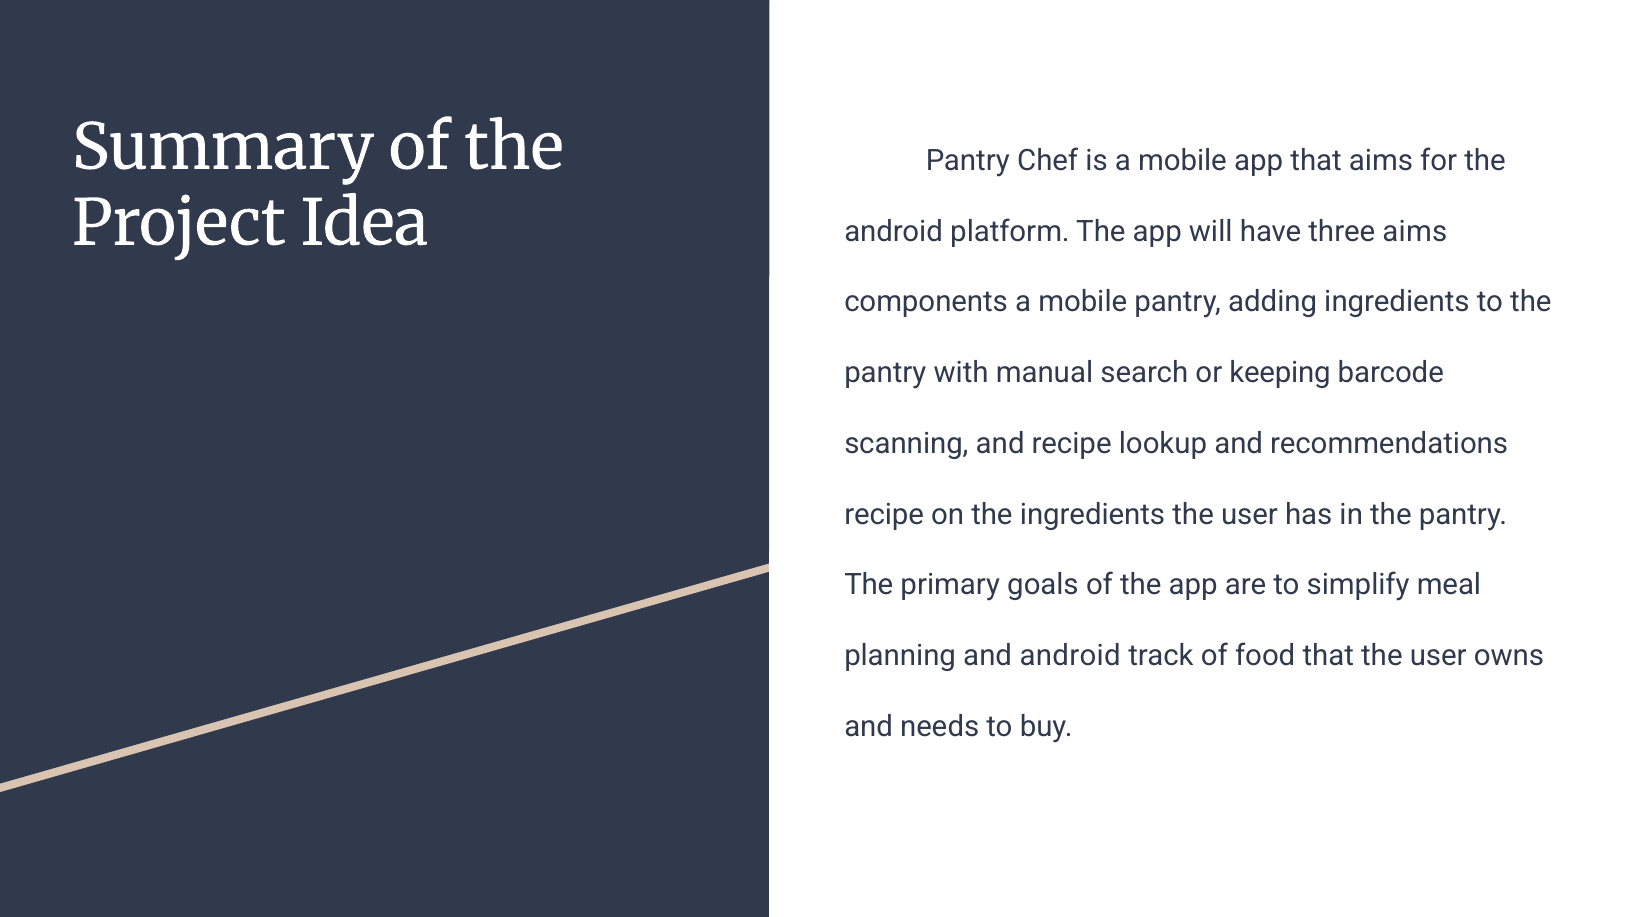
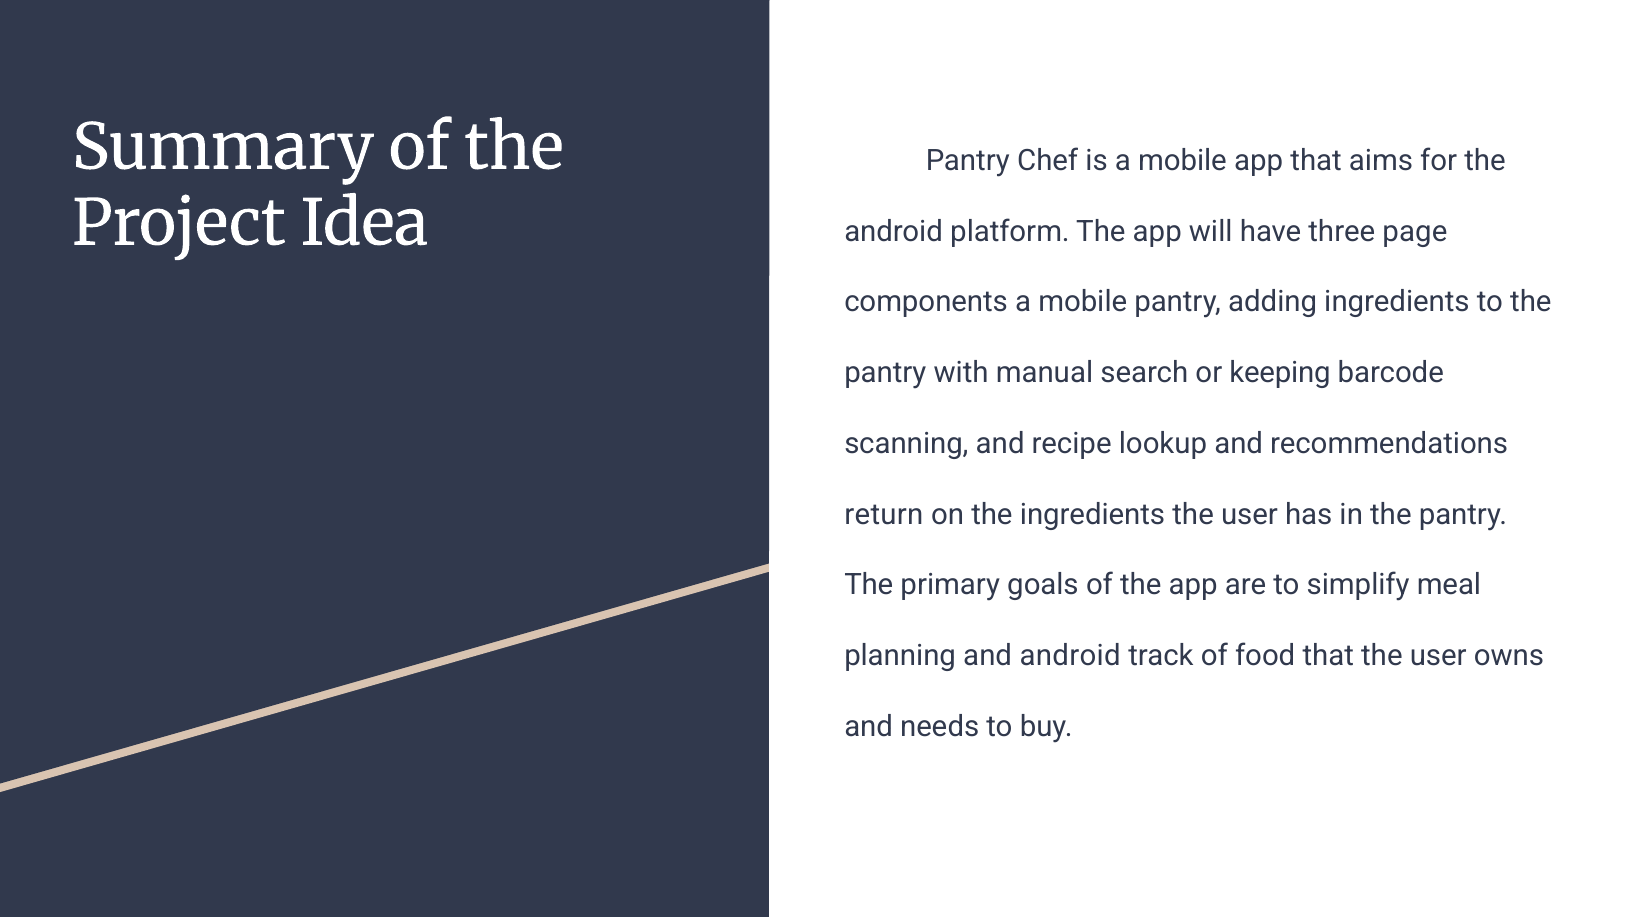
three aims: aims -> page
recipe at (884, 514): recipe -> return
